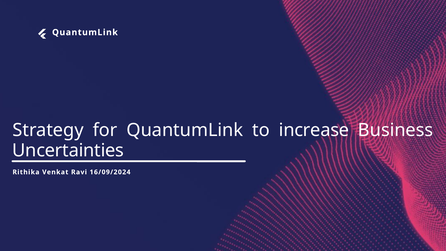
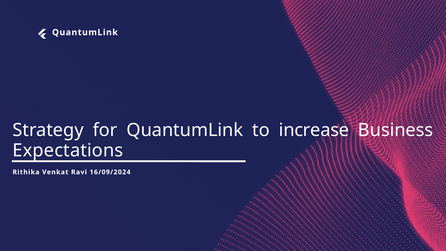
Uncertainties: Uncertainties -> Expectations
